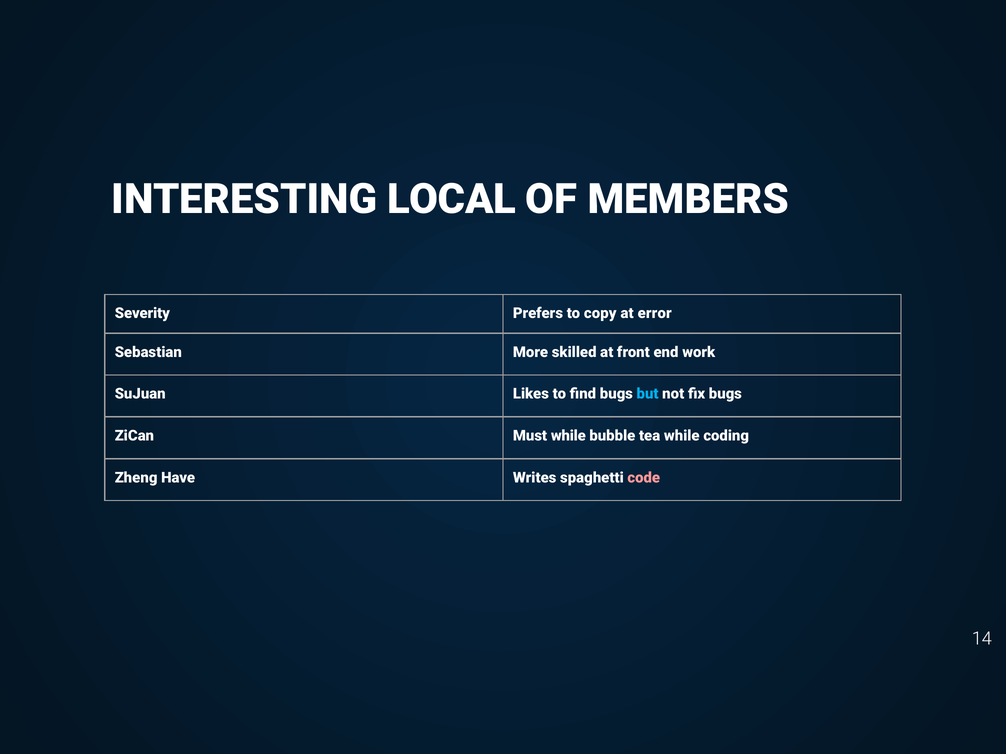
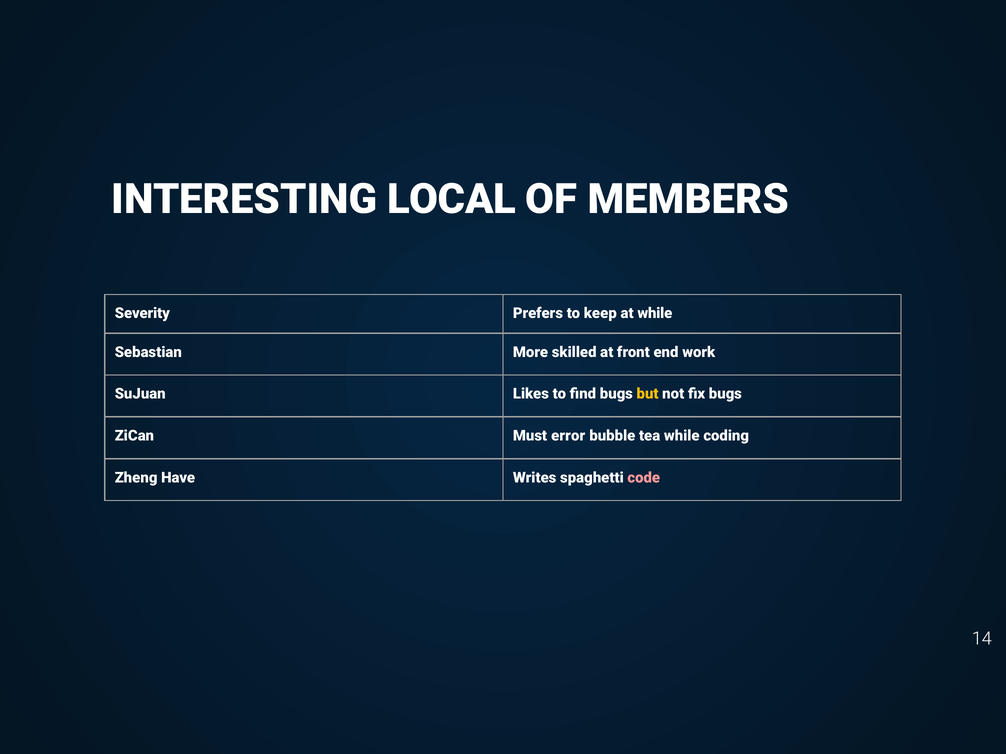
copy: copy -> keep
at error: error -> while
but colour: light blue -> yellow
Must while: while -> error
